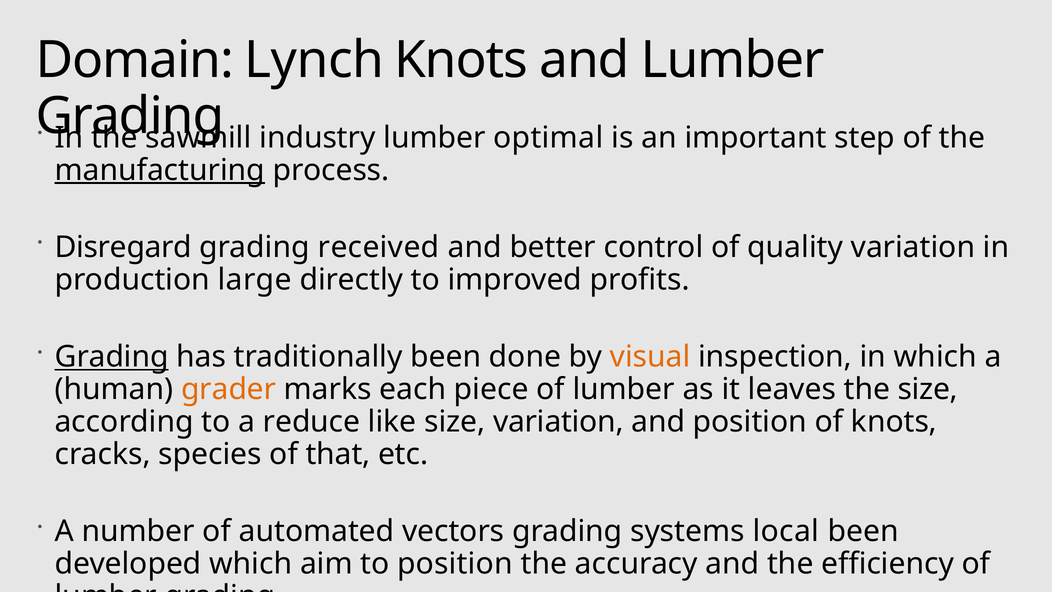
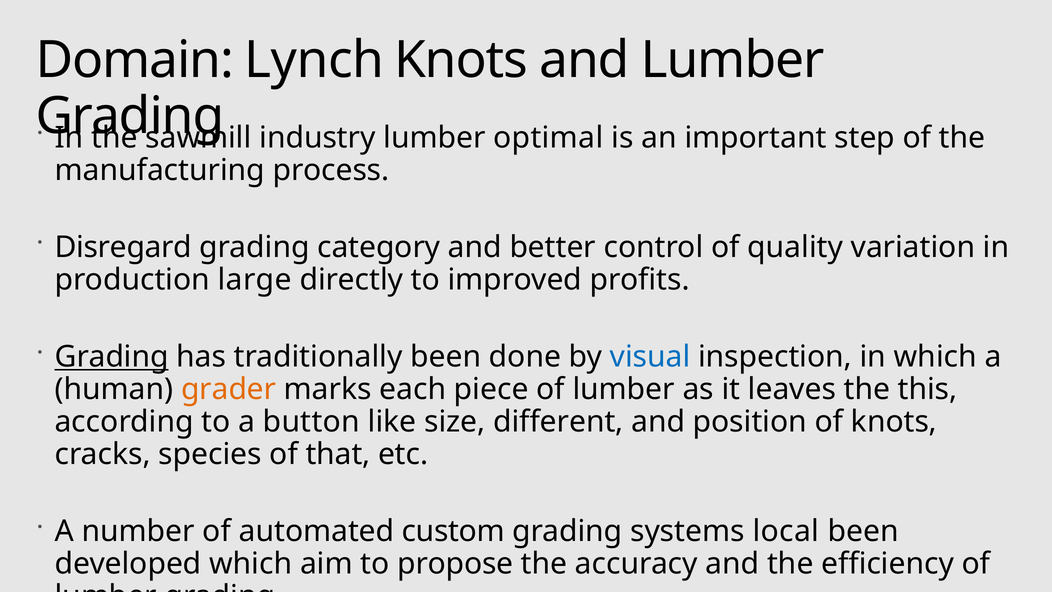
manufacturing underline: present -> none
received: received -> category
visual colour: orange -> blue
the size: size -> this
reduce: reduce -> button
size variation: variation -> different
vectors: vectors -> custom
to position: position -> propose
